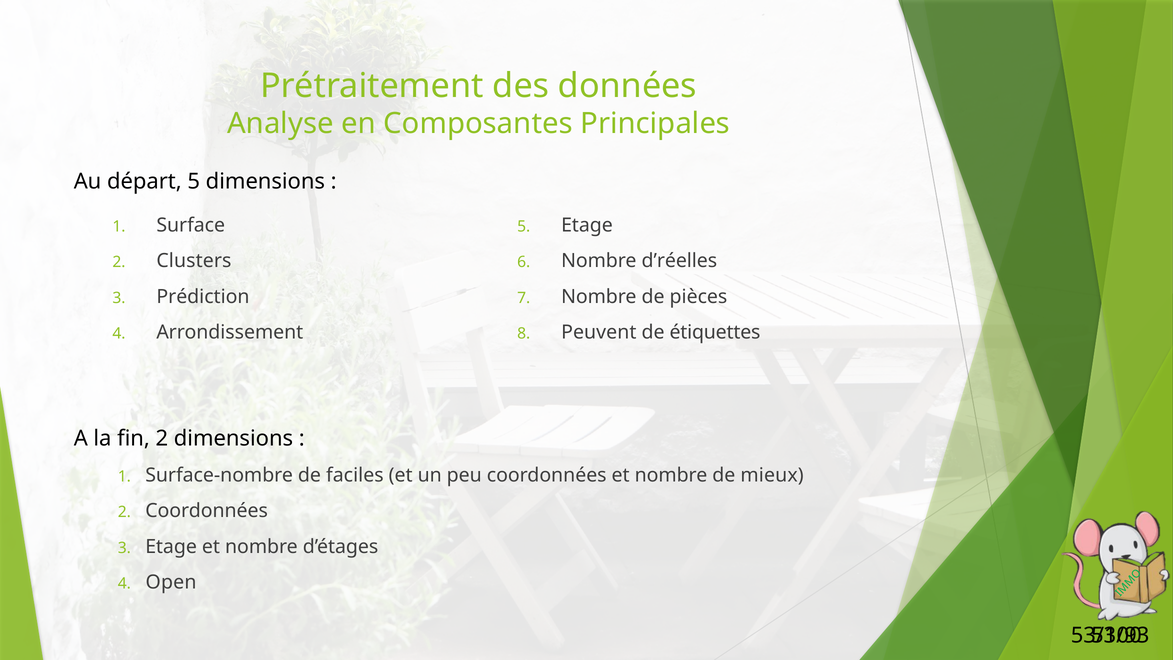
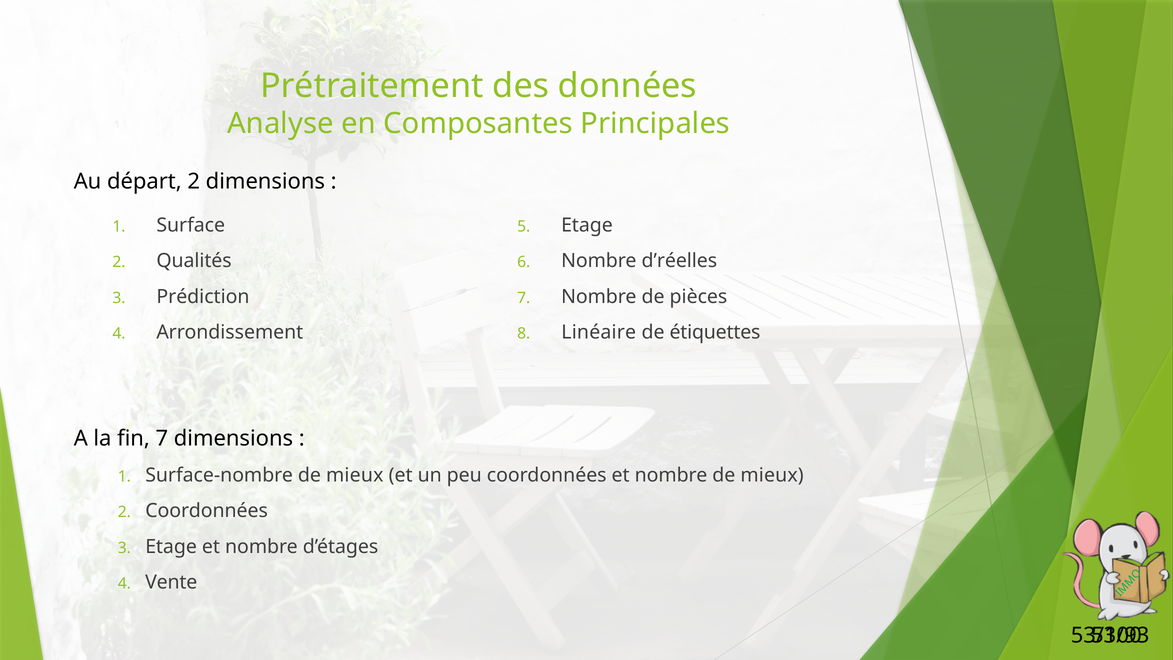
départ 5: 5 -> 2
Clusters: Clusters -> Qualités
Peuvent: Peuvent -> Linéaire
fin 2: 2 -> 7
Surface-nombre de faciles: faciles -> mieux
Open: Open -> Vente
